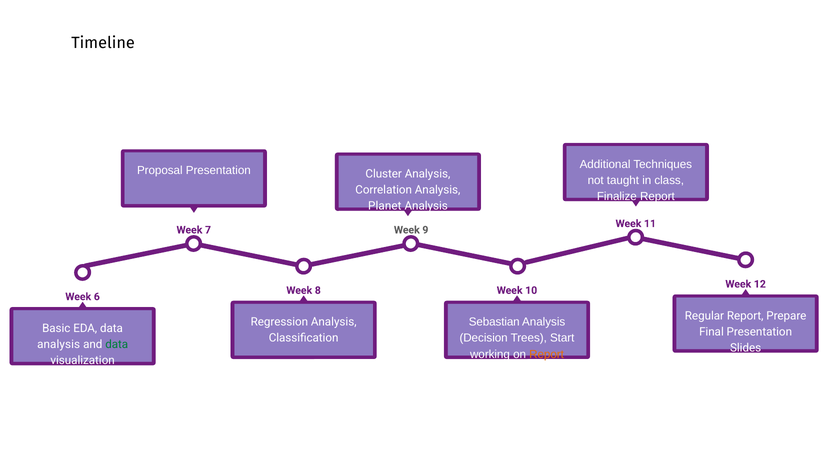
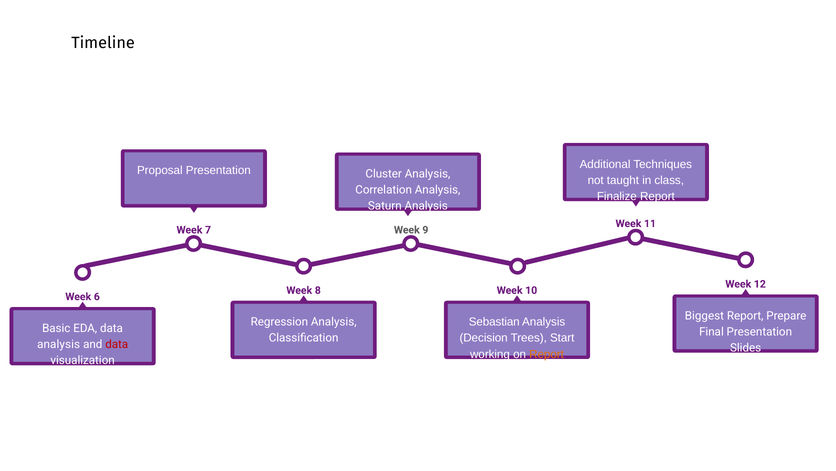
Planet: Planet -> Saturn
Regular: Regular -> Biggest
data at (117, 344) colour: green -> red
